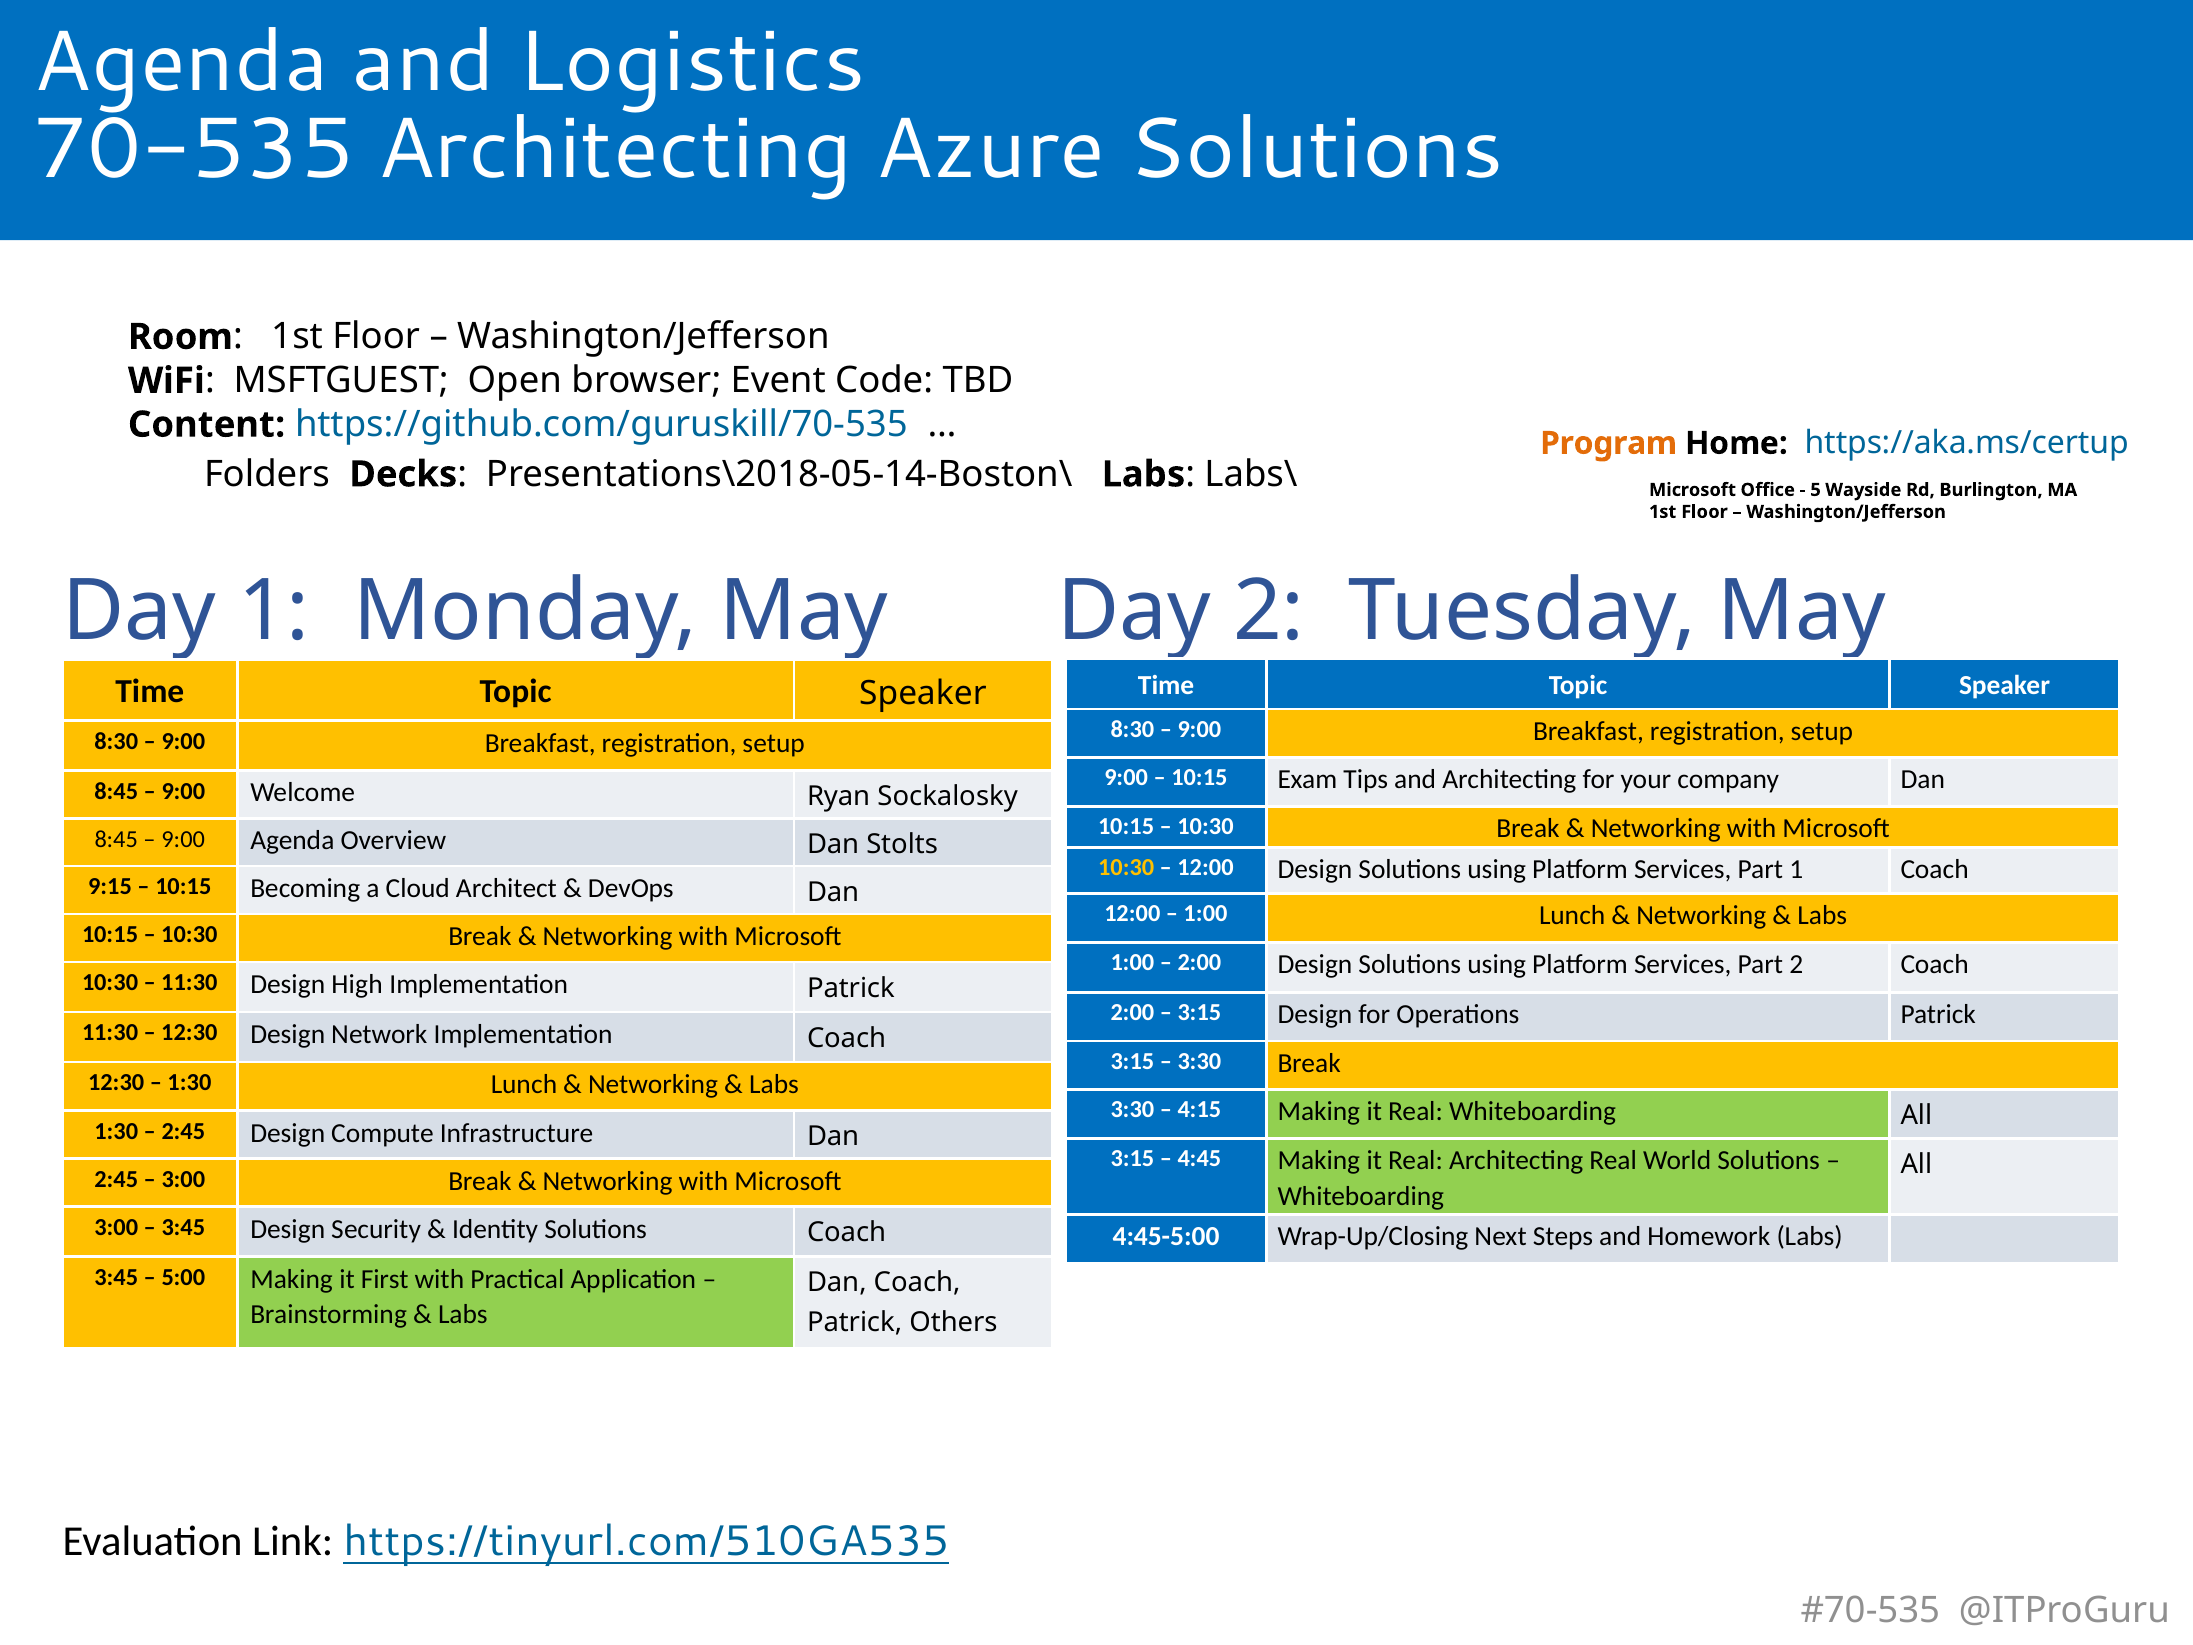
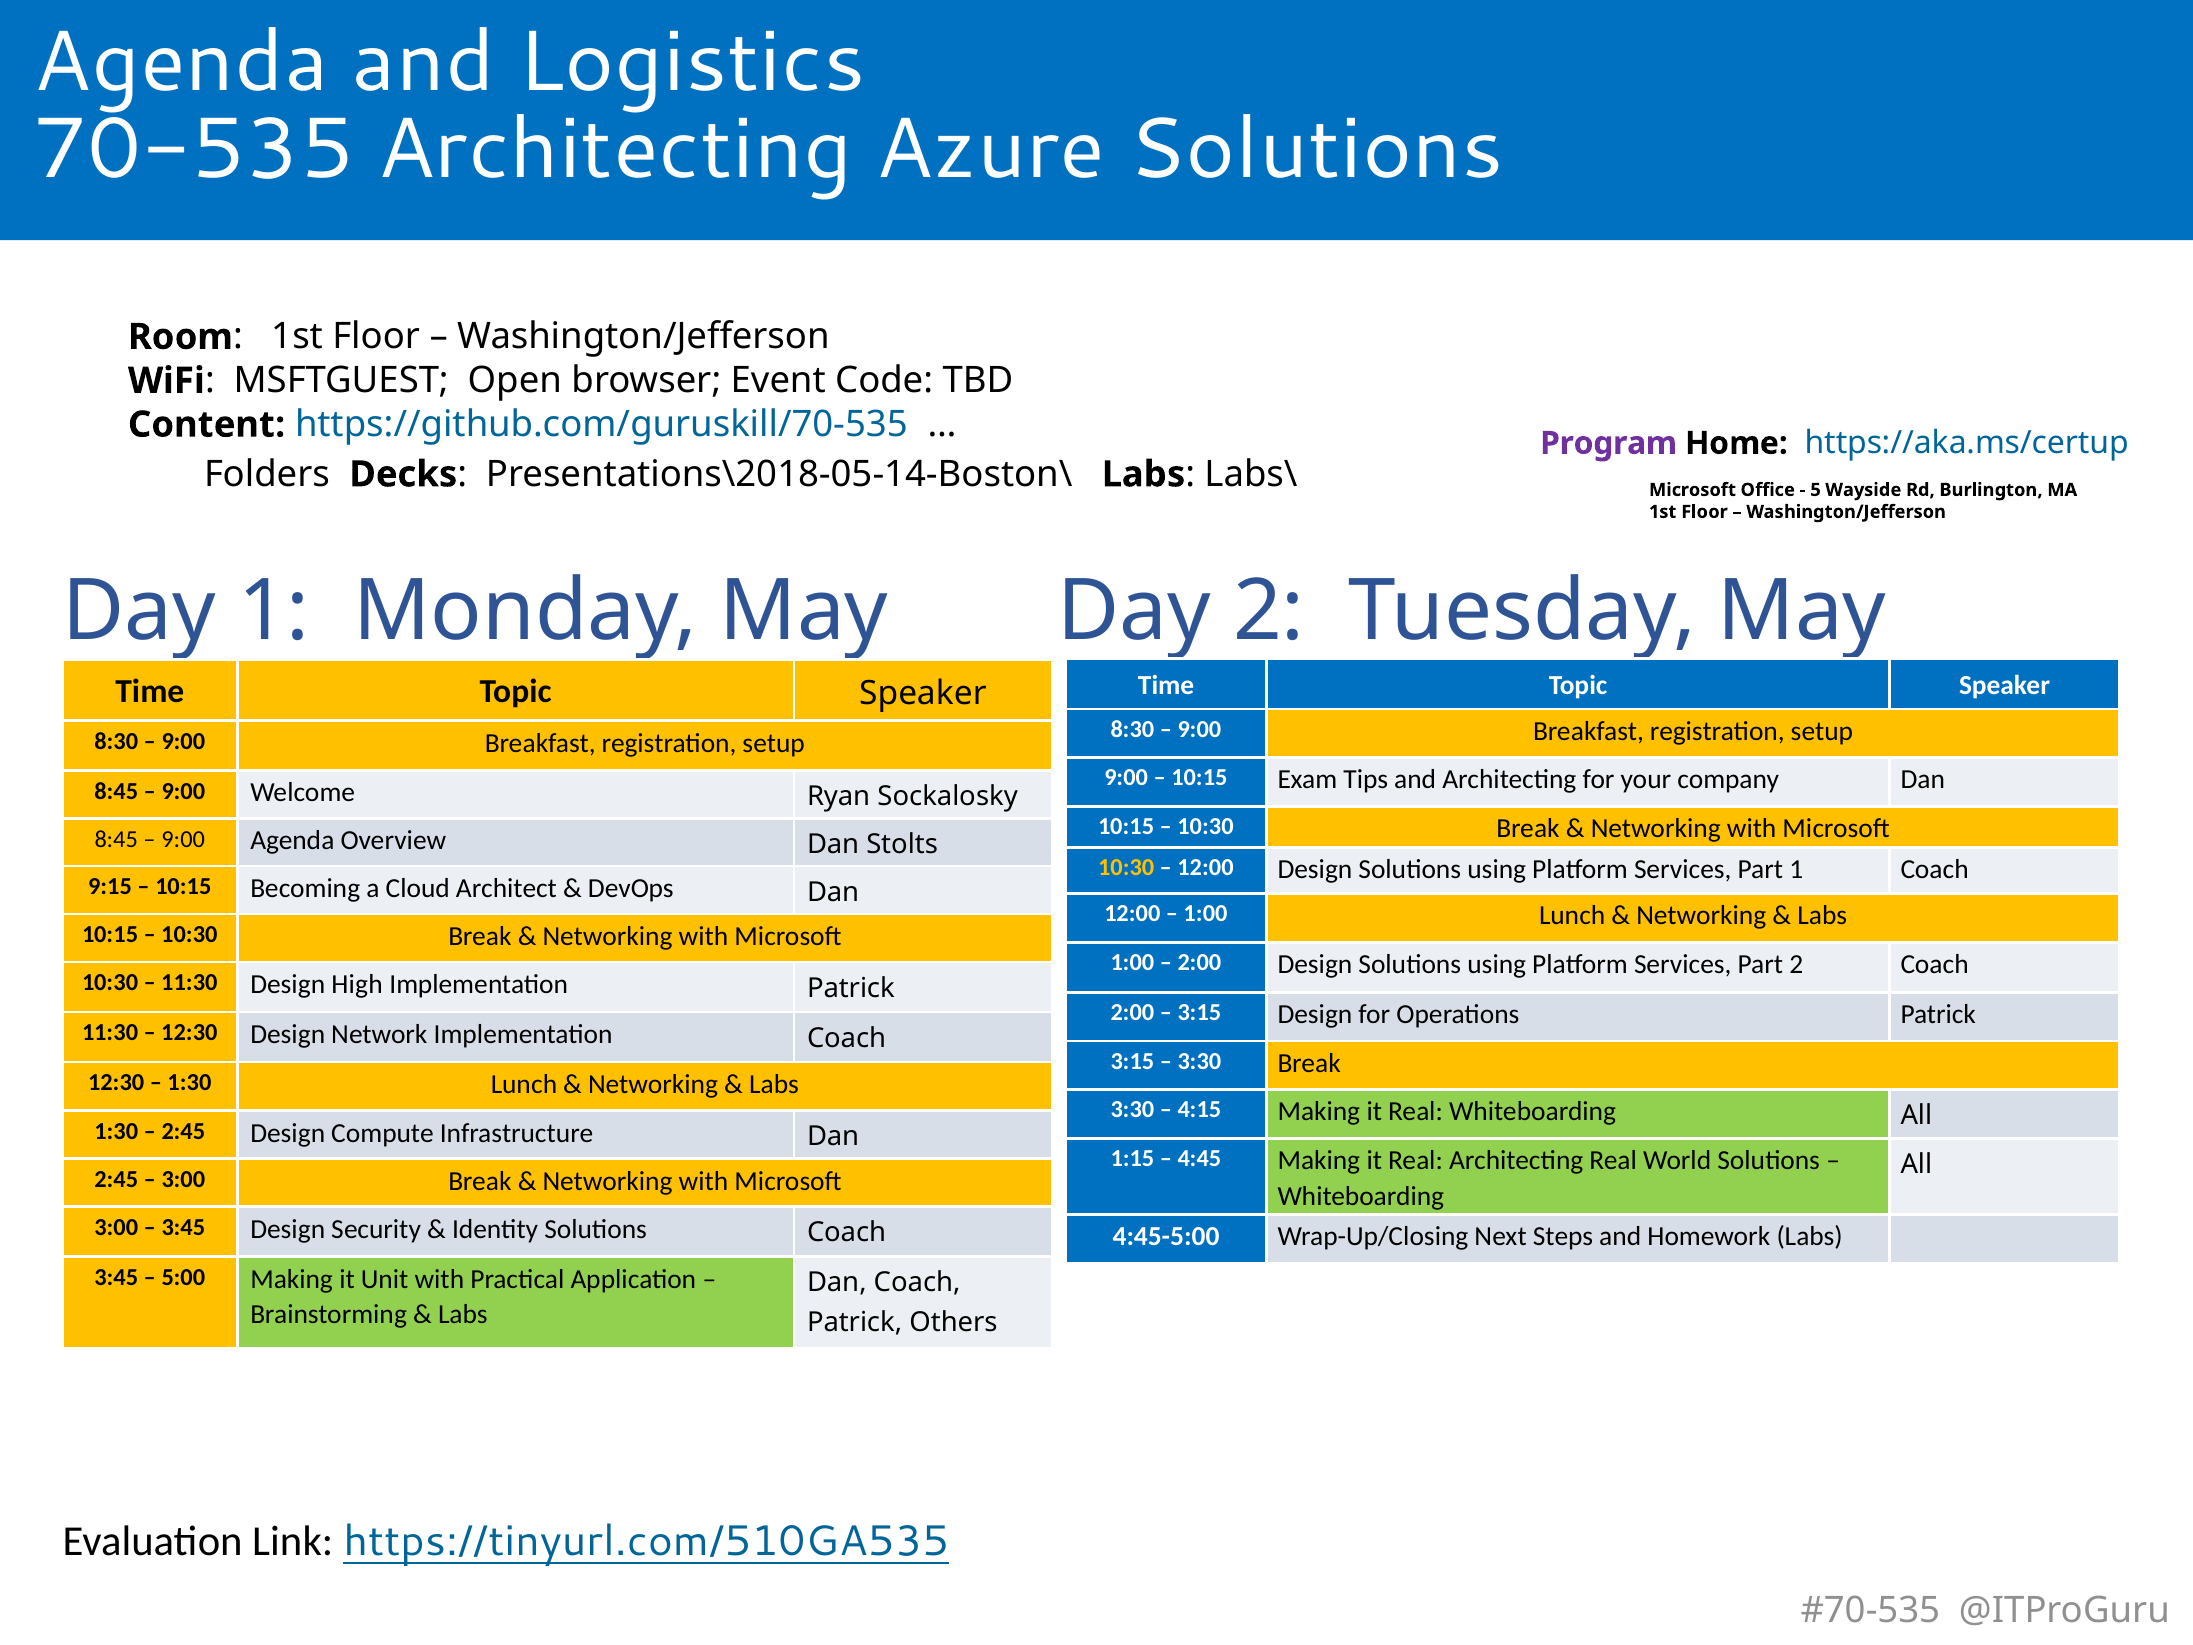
Program colour: orange -> purple
3:15 at (1132, 1158): 3:15 -> 1:15
First: First -> Unit
